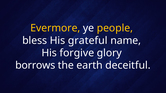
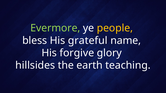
Evermore colour: yellow -> light green
borrows: borrows -> hillsides
deceitful: deceitful -> teaching
